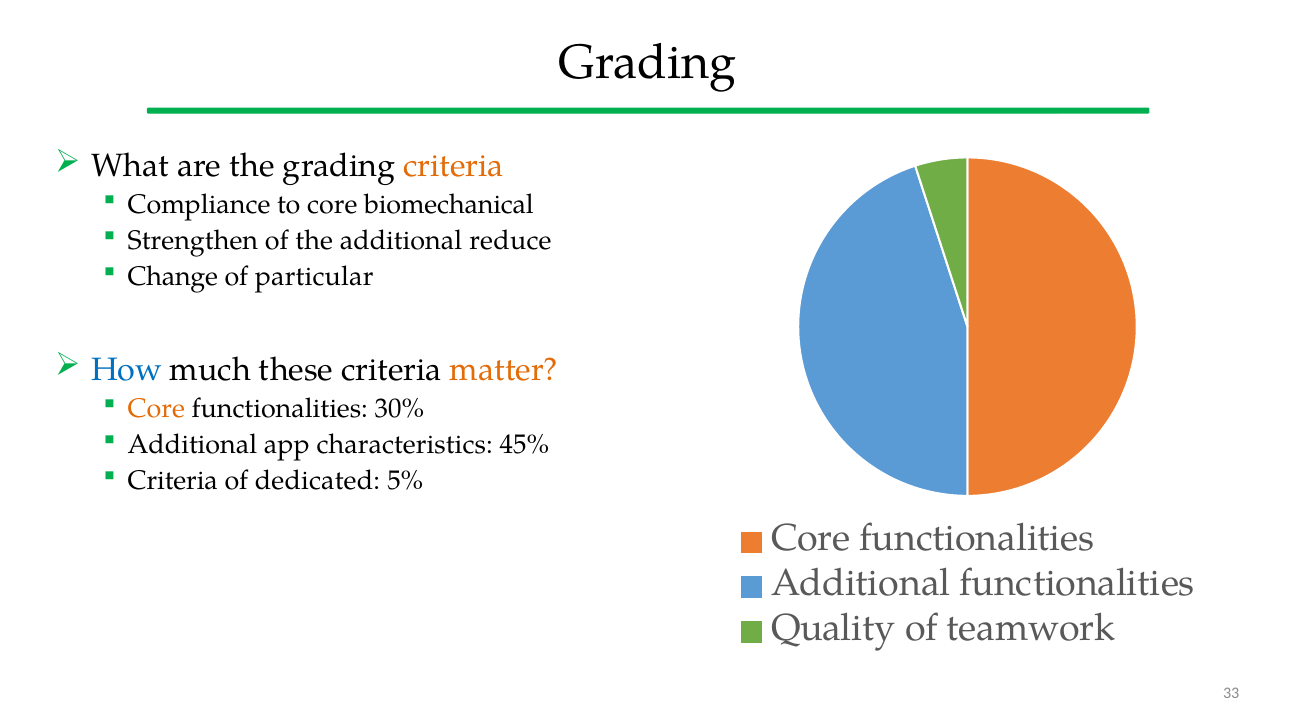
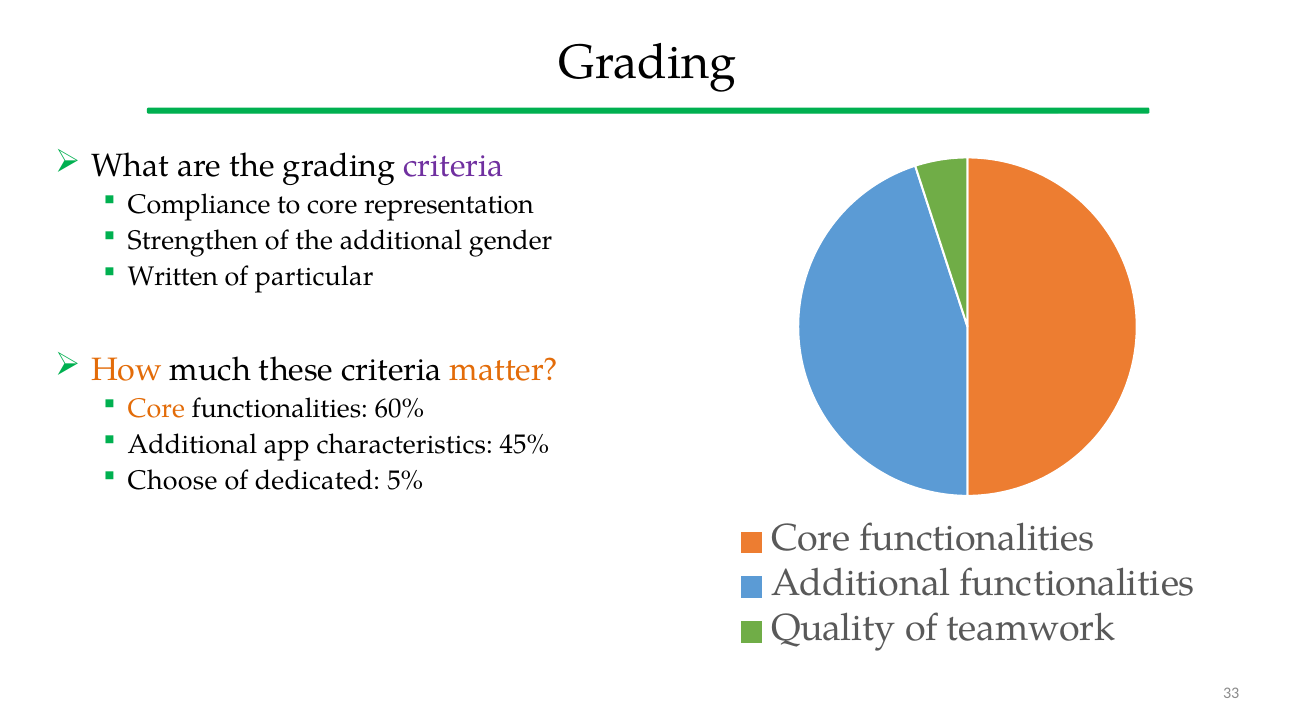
criteria at (453, 166) colour: orange -> purple
biomechanical: biomechanical -> representation
reduce: reduce -> gender
Change: Change -> Written
How colour: blue -> orange
30%: 30% -> 60%
Criteria at (173, 480): Criteria -> Choose
